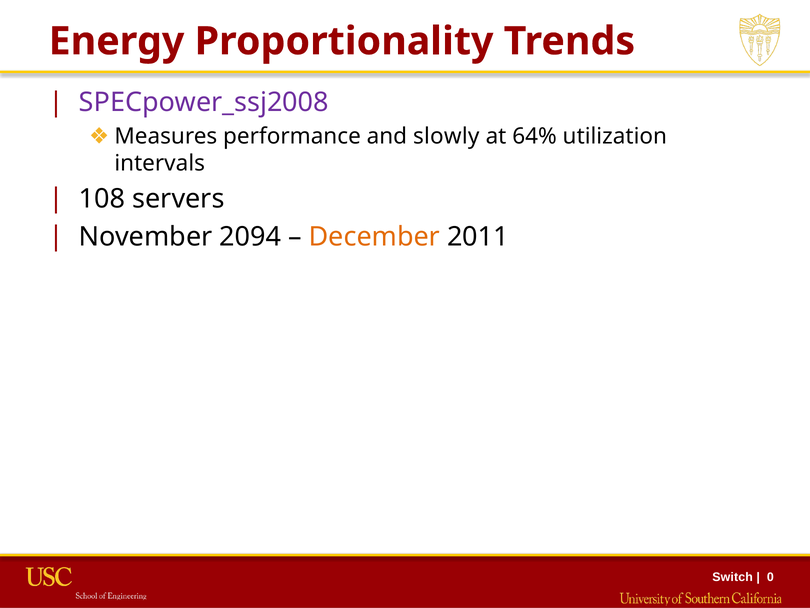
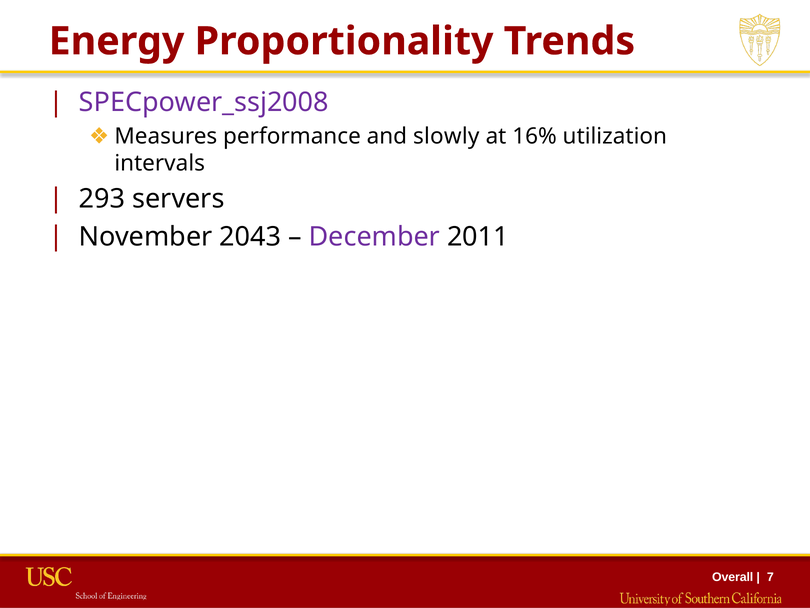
64%: 64% -> 16%
108: 108 -> 293
2094: 2094 -> 2043
December colour: orange -> purple
Switch: Switch -> Overall
0: 0 -> 7
